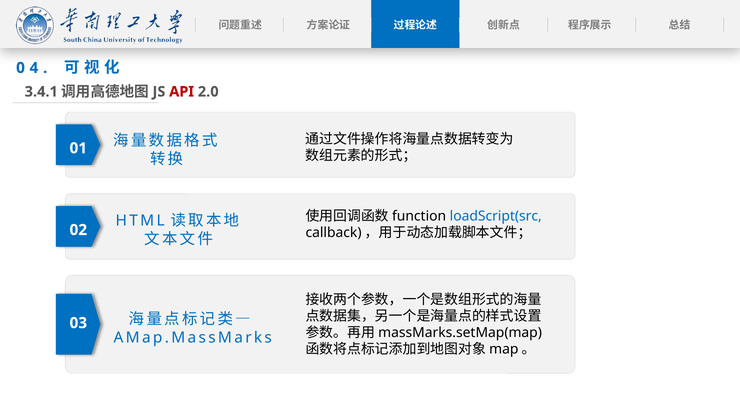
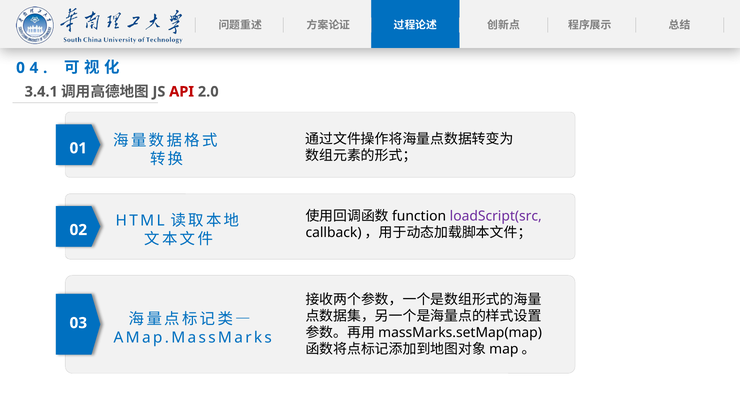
loadScript(src colour: blue -> purple
